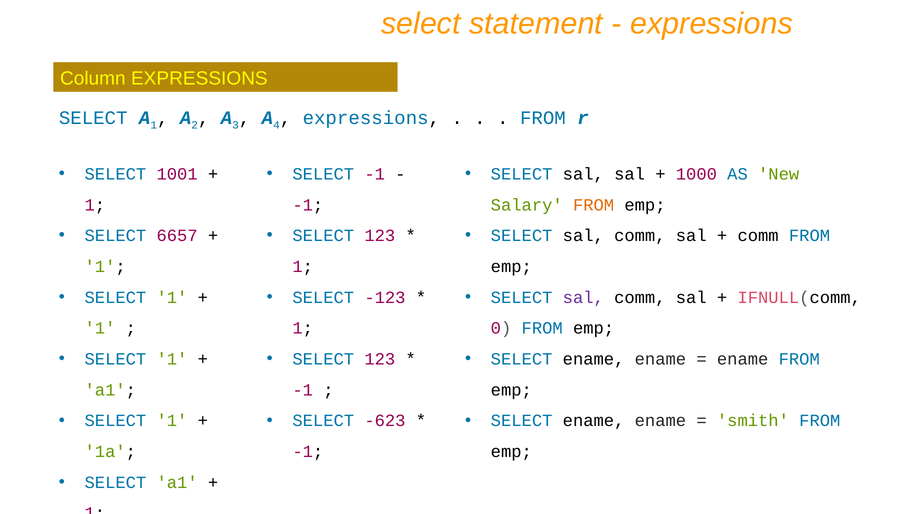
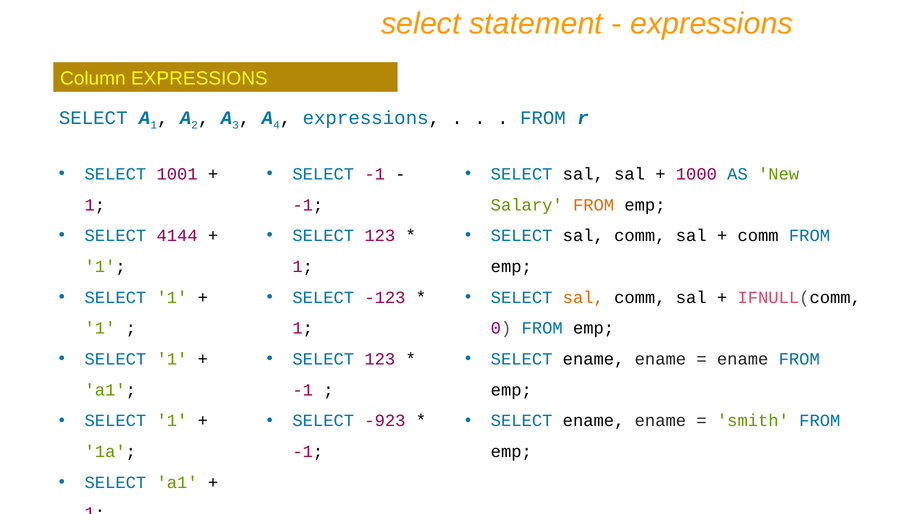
6657: 6657 -> 4144
sal at (583, 298) colour: purple -> orange
-623: -623 -> -923
